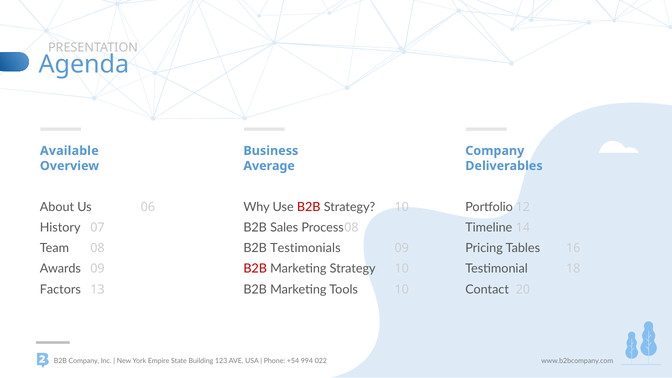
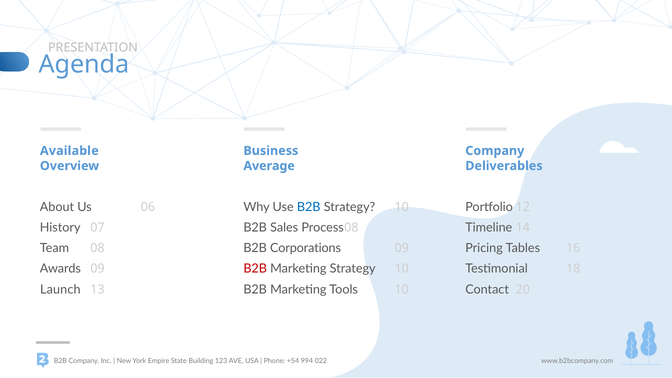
B2B at (309, 207) colour: red -> blue
Testimonials: Testimonials -> Corporations
Factors: Factors -> Launch
